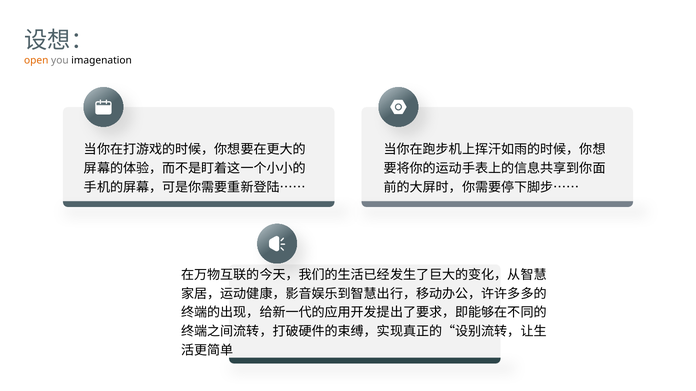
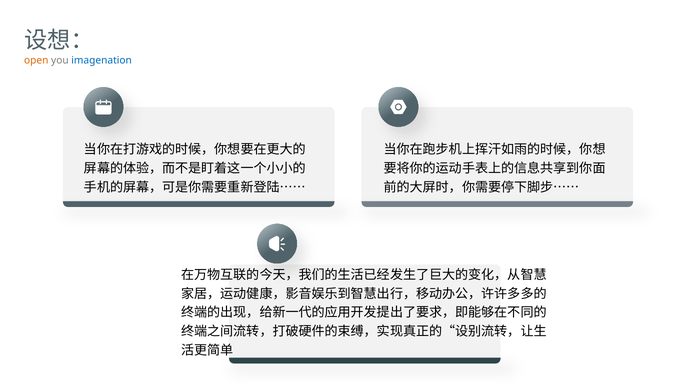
imagenation colour: black -> blue
